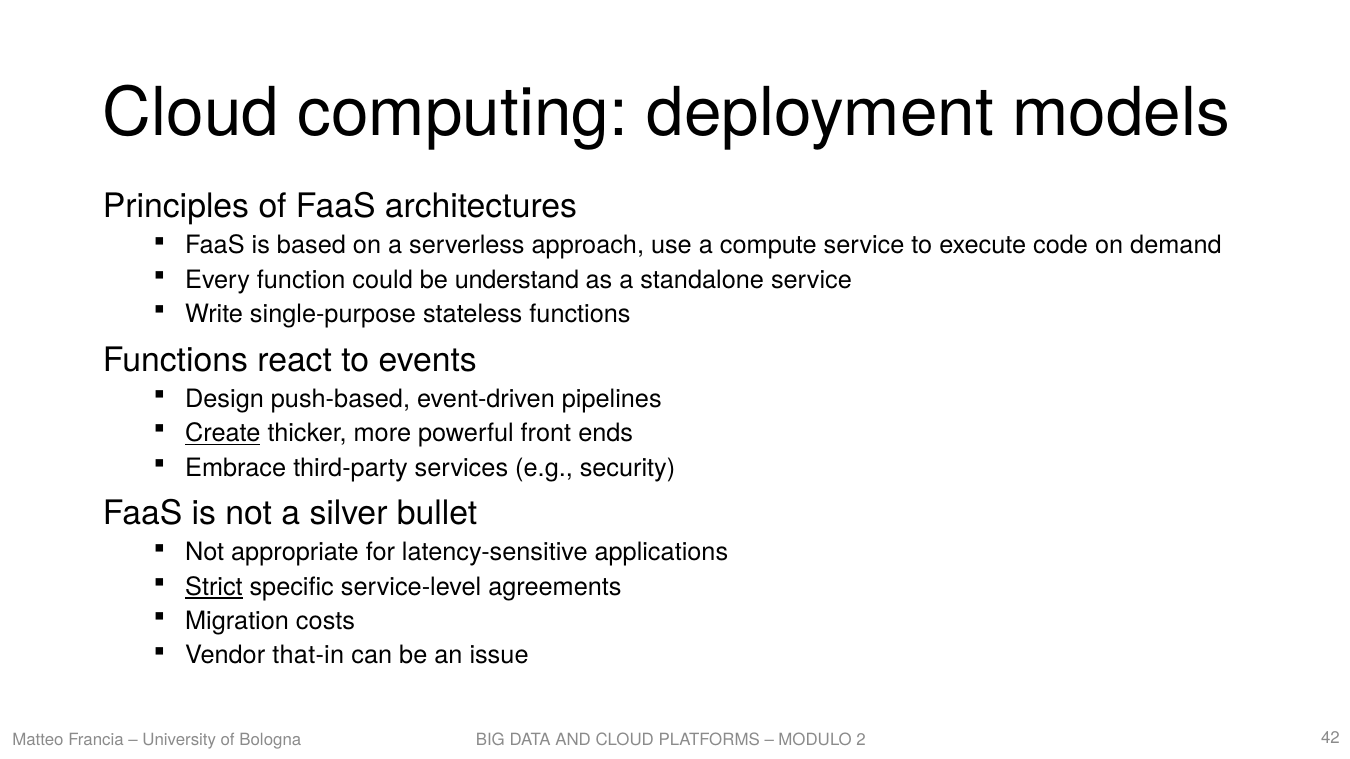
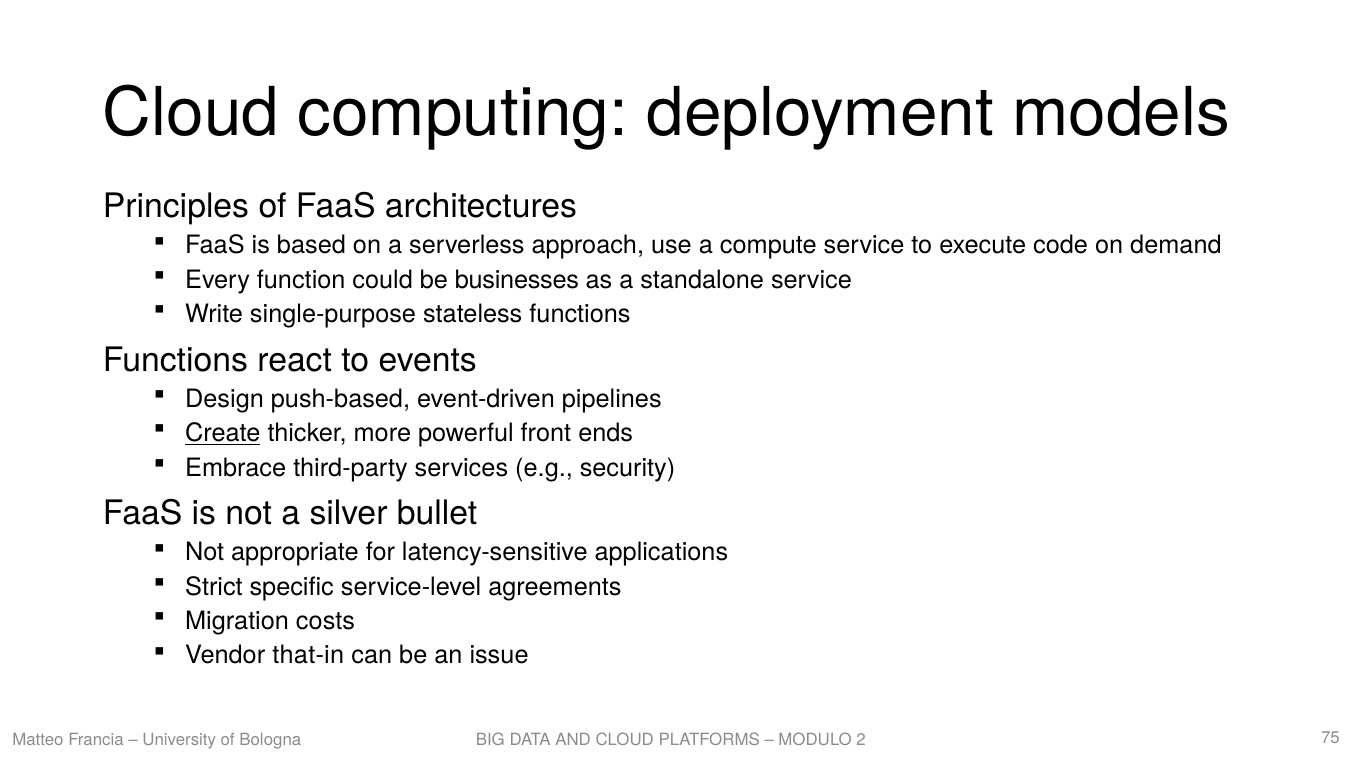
understand: understand -> businesses
Strict underline: present -> none
42: 42 -> 75
